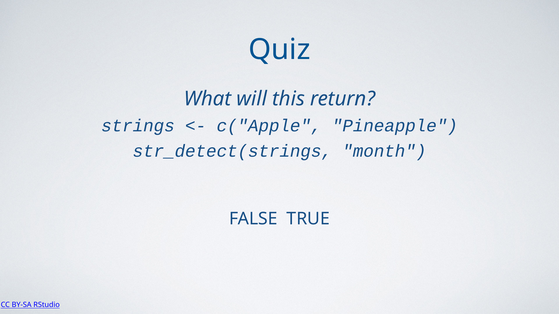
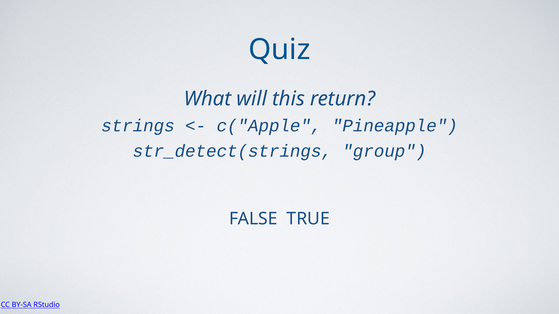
month: month -> group
